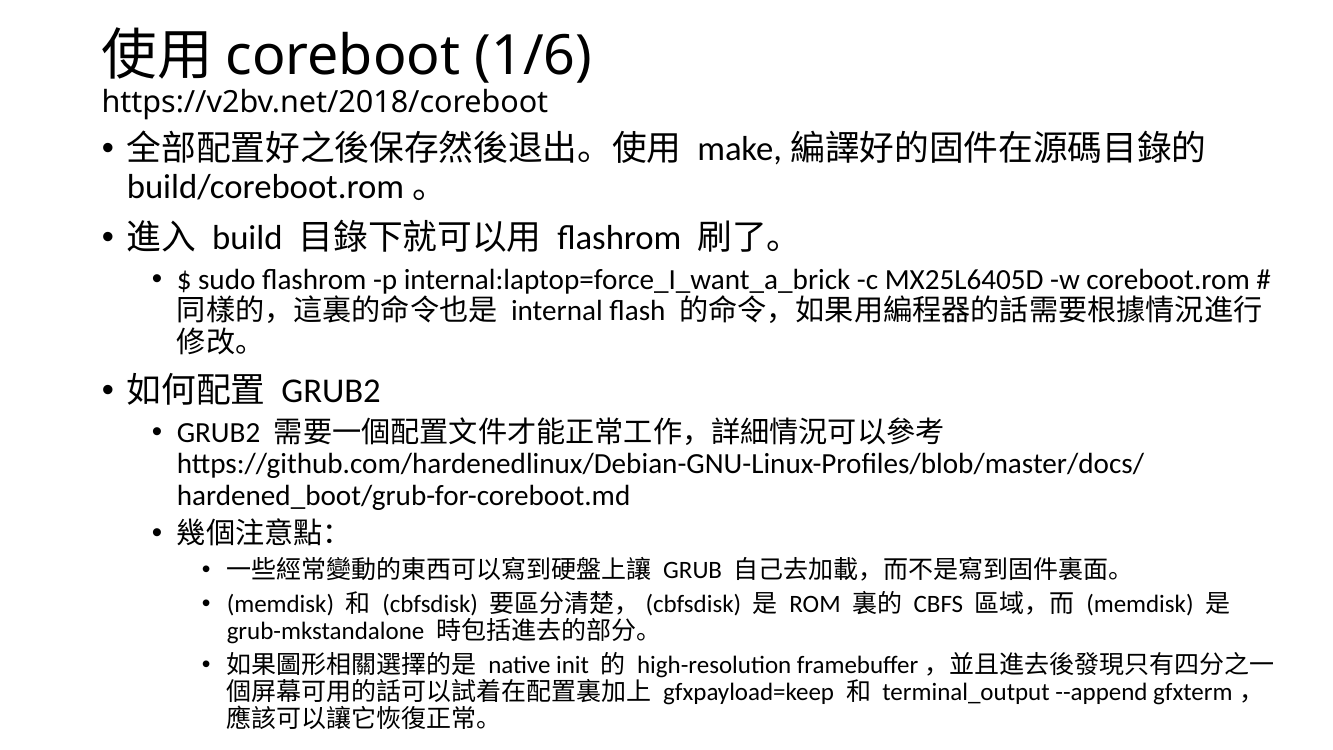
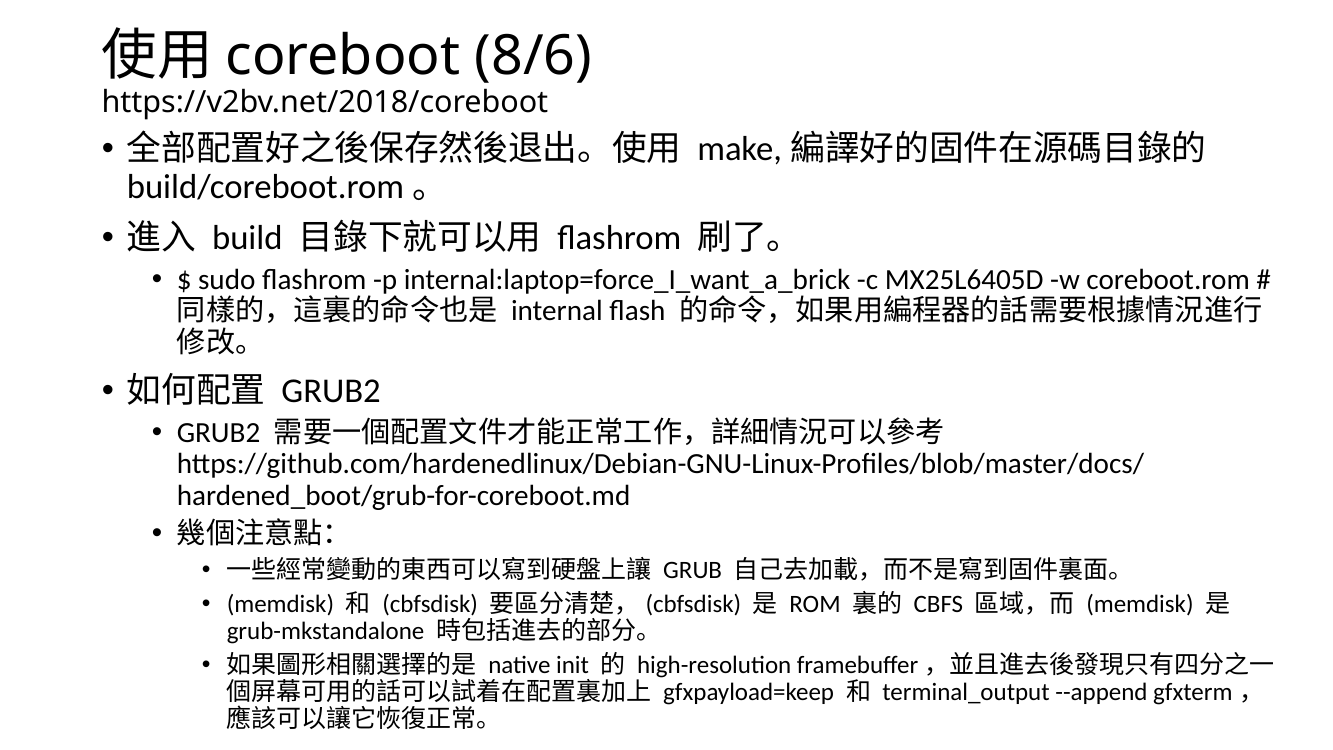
1/6: 1/6 -> 8/6
